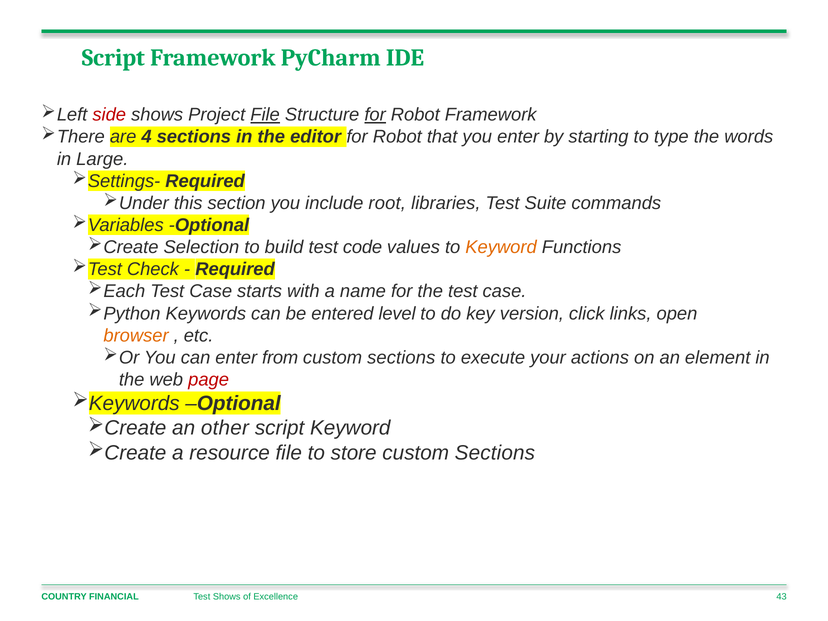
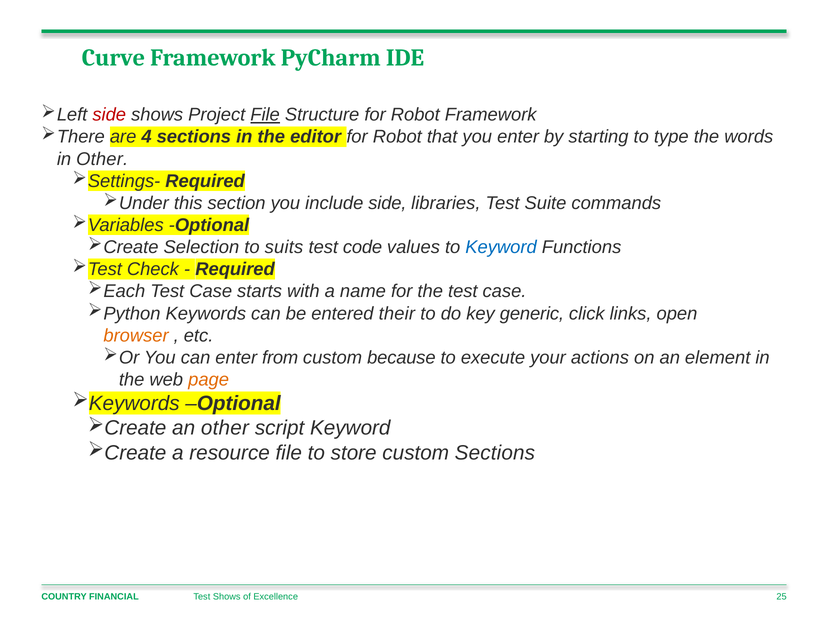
Script at (113, 58): Script -> Curve
for at (375, 115) underline: present -> none
in Large: Large -> Other
include root: root -> side
build: build -> suits
Keyword at (501, 247) colour: orange -> blue
level: level -> their
version: version -> generic
sections at (401, 358): sections -> because
page colour: red -> orange
43: 43 -> 25
